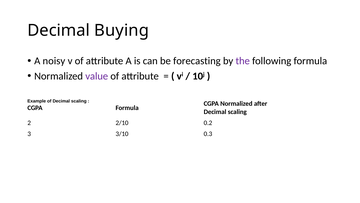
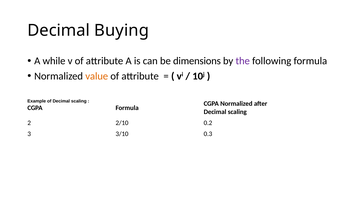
noisy: noisy -> while
forecasting: forecasting -> dimensions
value colour: purple -> orange
